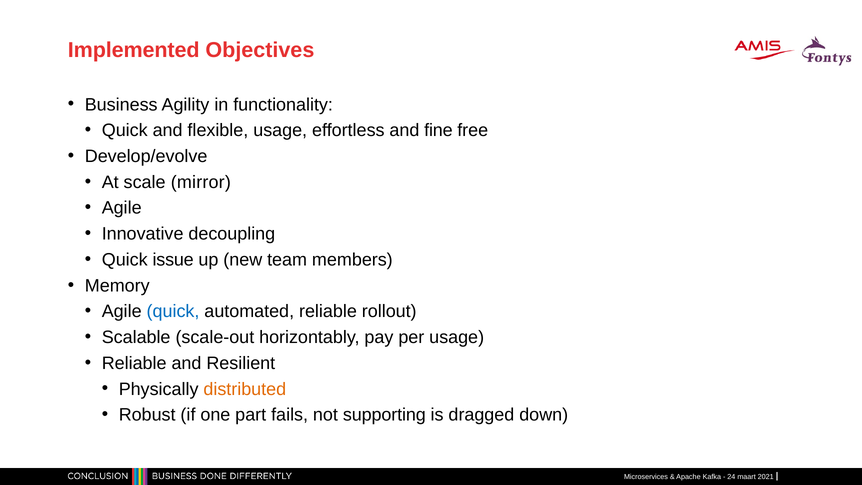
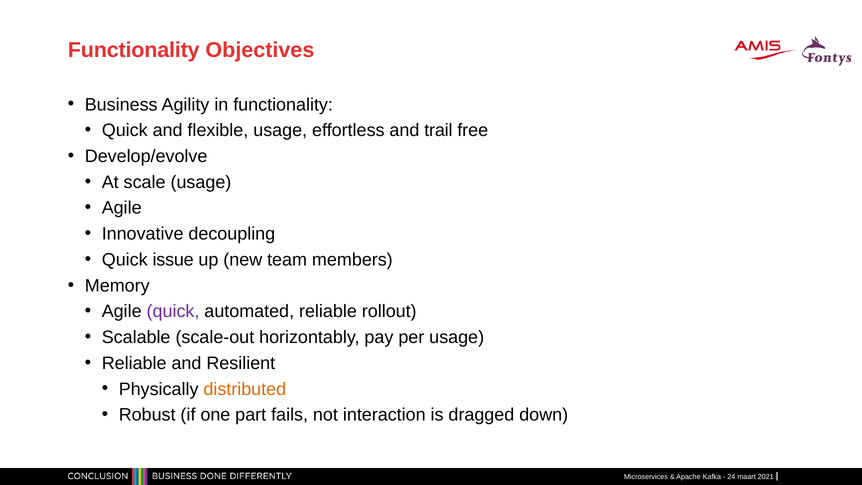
Implemented at (134, 50): Implemented -> Functionality
fine: fine -> trail
scale mirror: mirror -> usage
quick at (173, 311) colour: blue -> purple
supporting: supporting -> interaction
